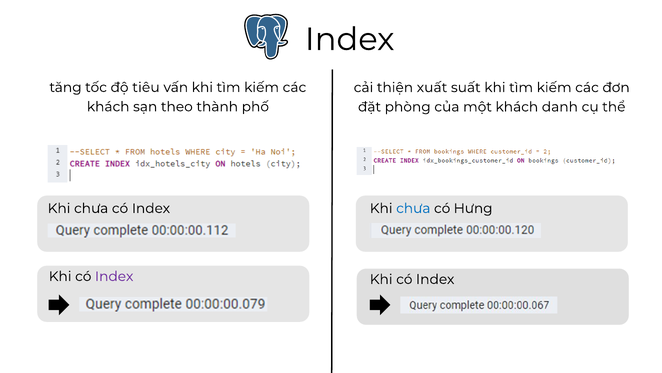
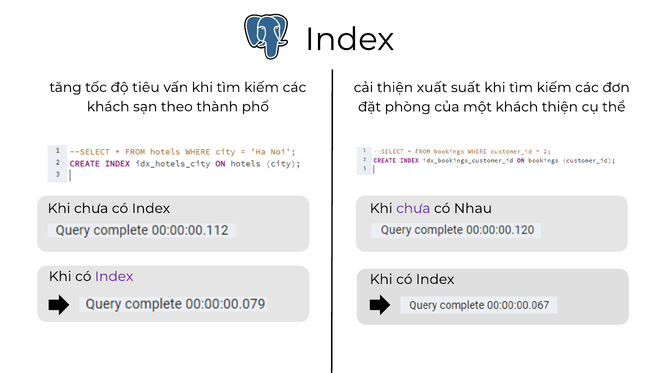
khách danh: danh -> thiện
chưa at (413, 208) colour: blue -> purple
Hưng: Hưng -> Nhau
